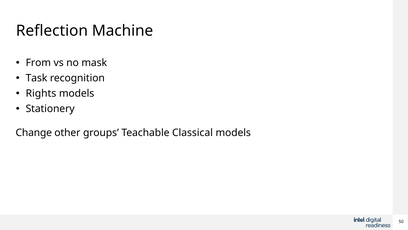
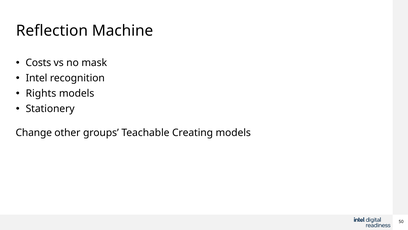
From: From -> Costs
Task: Task -> Intel
Classical: Classical -> Creating
